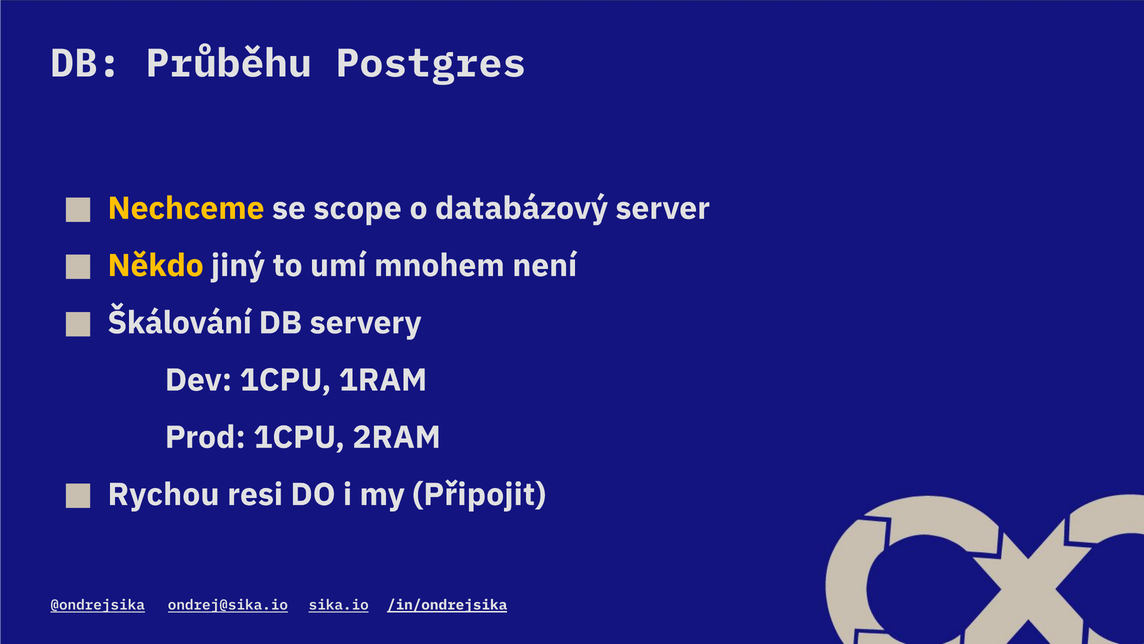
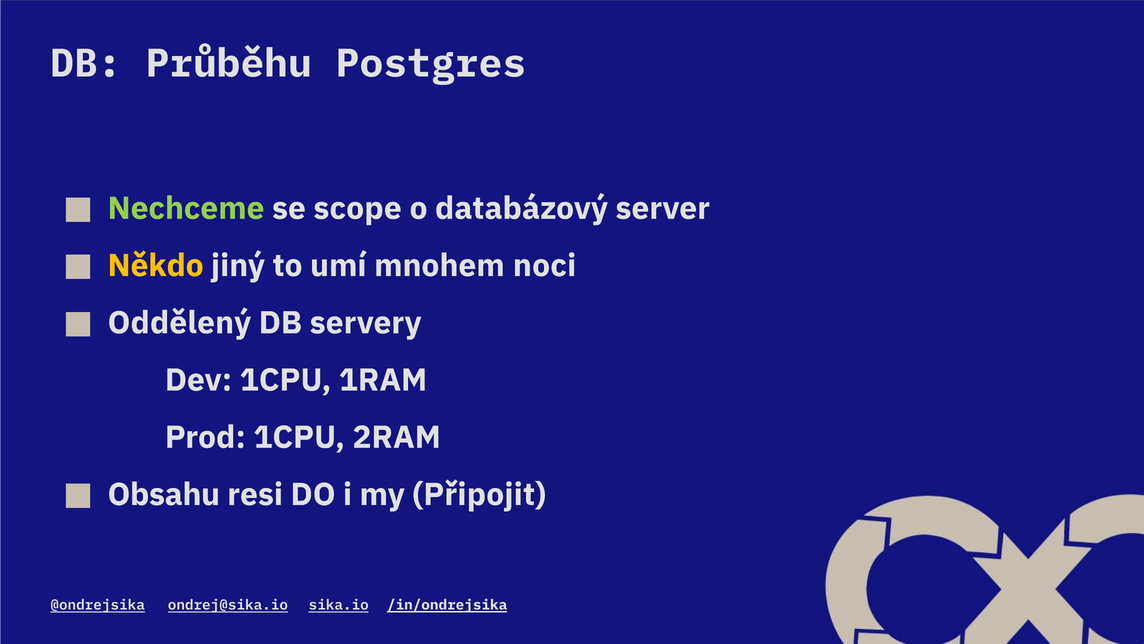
Nechceme colour: yellow -> light green
není: není -> noci
Škálování: Škálování -> Oddělený
Rychou: Rychou -> Obsahu
